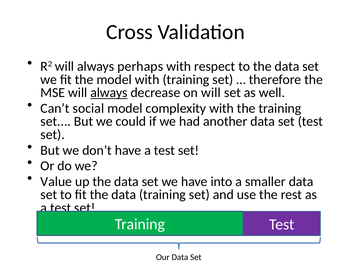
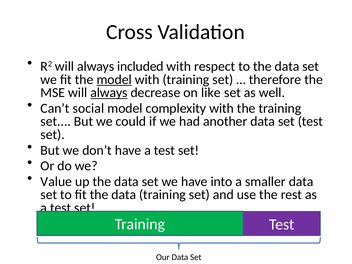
perhaps: perhaps -> included
model at (114, 80) underline: none -> present
on will: will -> like
